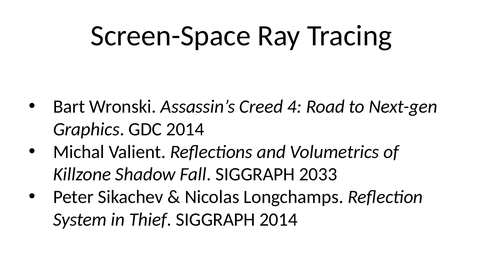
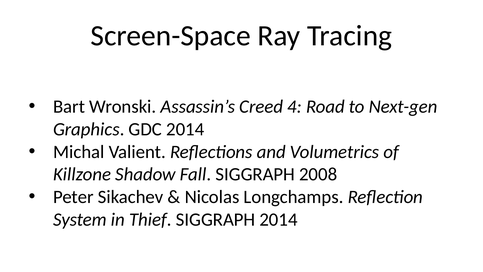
2033: 2033 -> 2008
